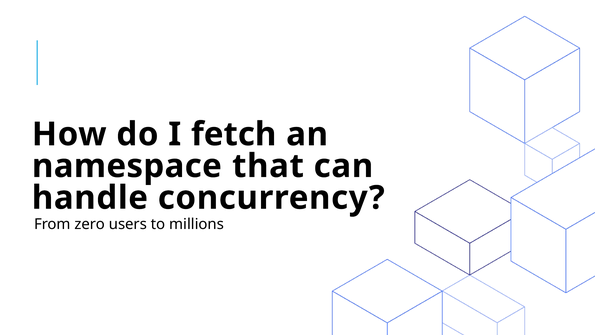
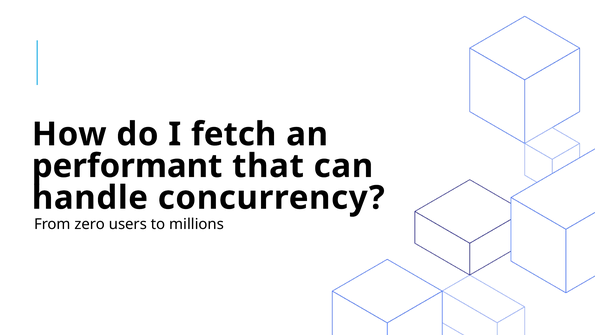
namespace: namespace -> performant
